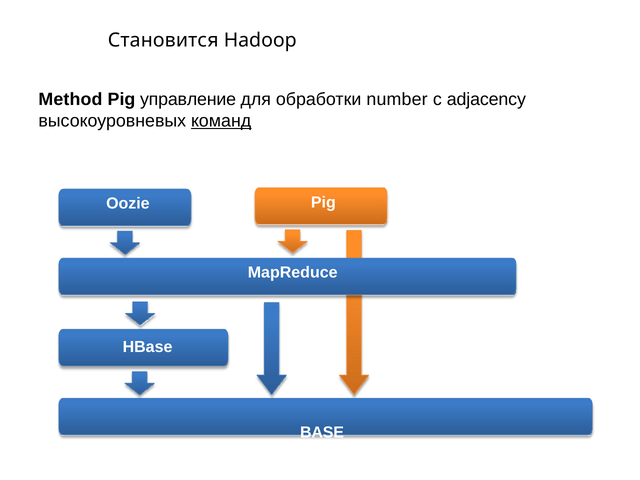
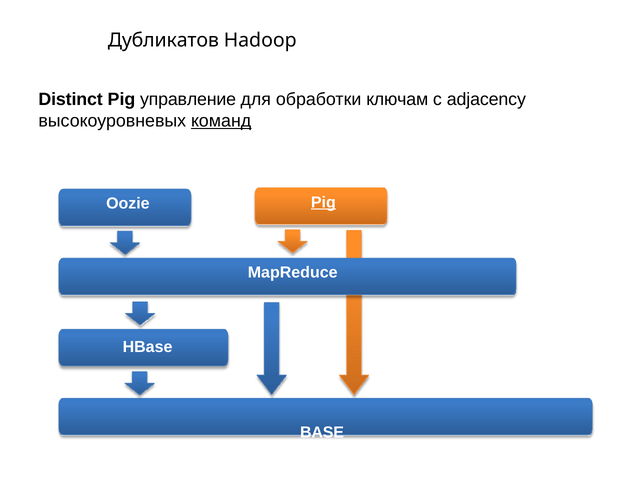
Становится: Становится -> Дубликатов
Method: Method -> Distinct
number: number -> ключам
Pig at (323, 202) underline: none -> present
